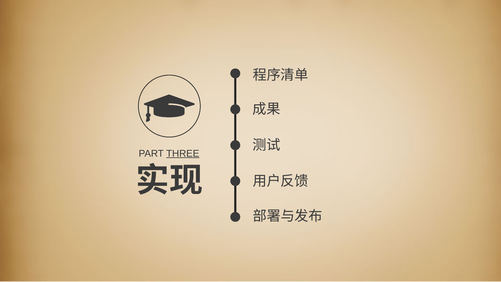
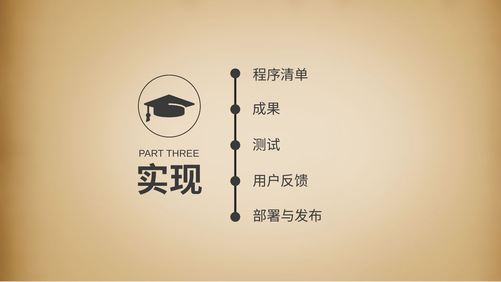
THREE underline: present -> none
